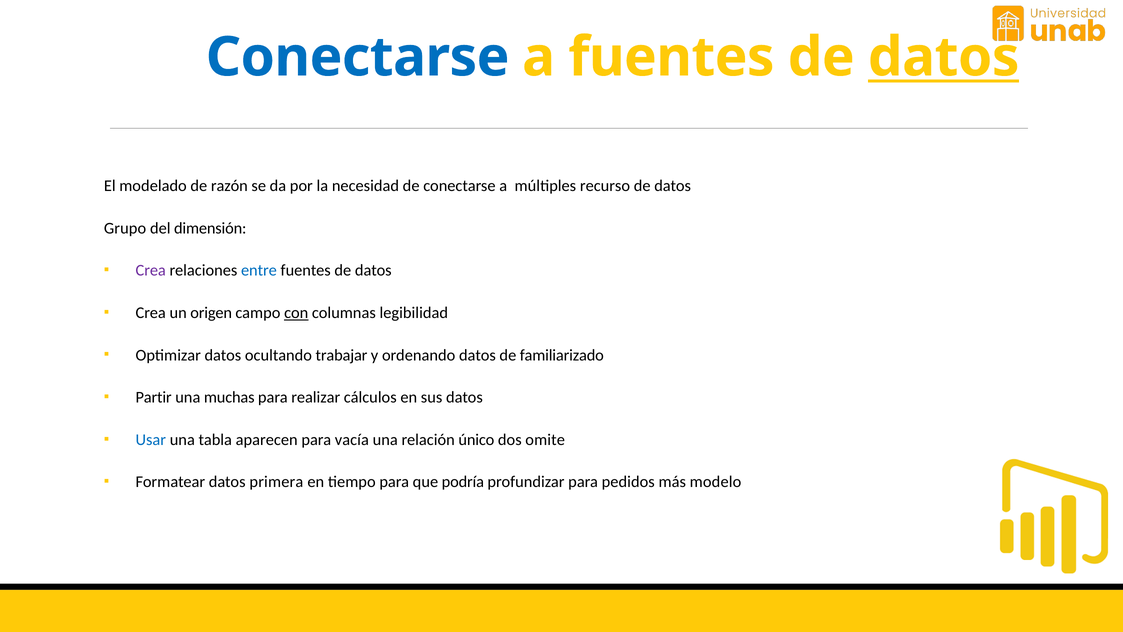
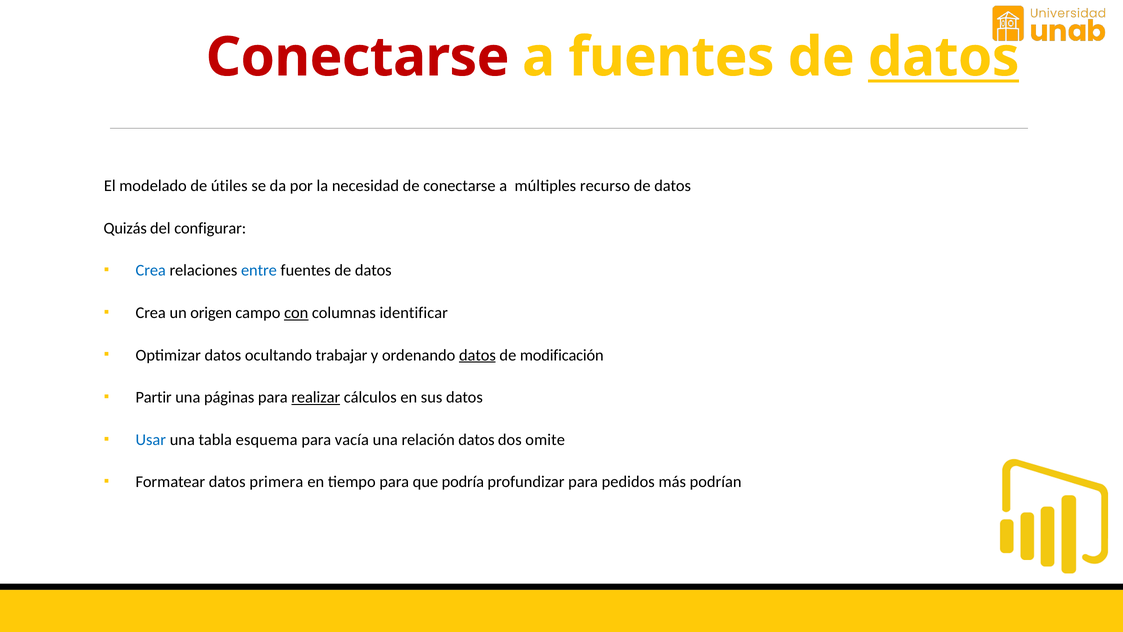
Conectarse at (358, 57) colour: blue -> red
razón: razón -> útiles
Grupo: Grupo -> Quizás
dimensión: dimensión -> configurar
Crea at (151, 270) colour: purple -> blue
legibilidad: legibilidad -> identificar
datos at (477, 355) underline: none -> present
familiarizado: familiarizado -> modificación
muchas: muchas -> páginas
realizar underline: none -> present
aparecen: aparecen -> esquema
relación único: único -> datos
modelo: modelo -> podrían
